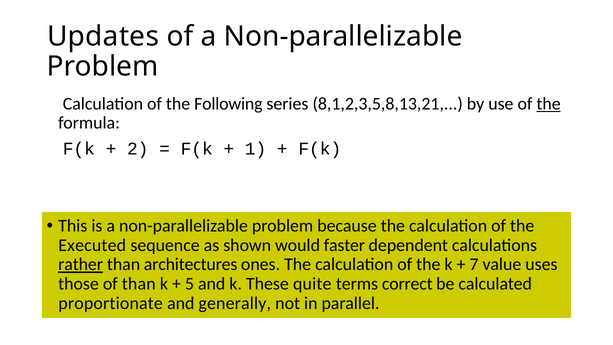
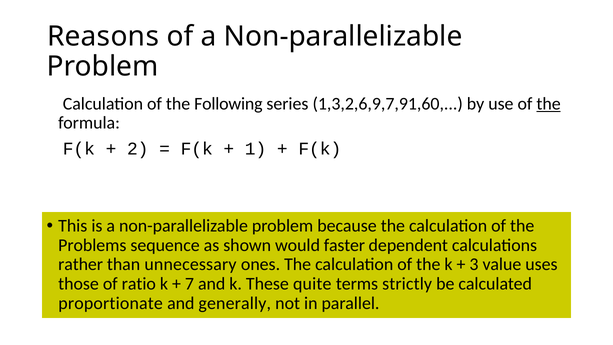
Updates: Updates -> Reasons
8,1,2,3,5,8,13,21: 8,1,2,3,5,8,13,21 -> 1,3,2,6,9,7,91,60
Executed: Executed -> Problems
rather underline: present -> none
architectures: architectures -> unnecessary
7: 7 -> 3
of than: than -> ratio
5: 5 -> 7
correct: correct -> strictly
